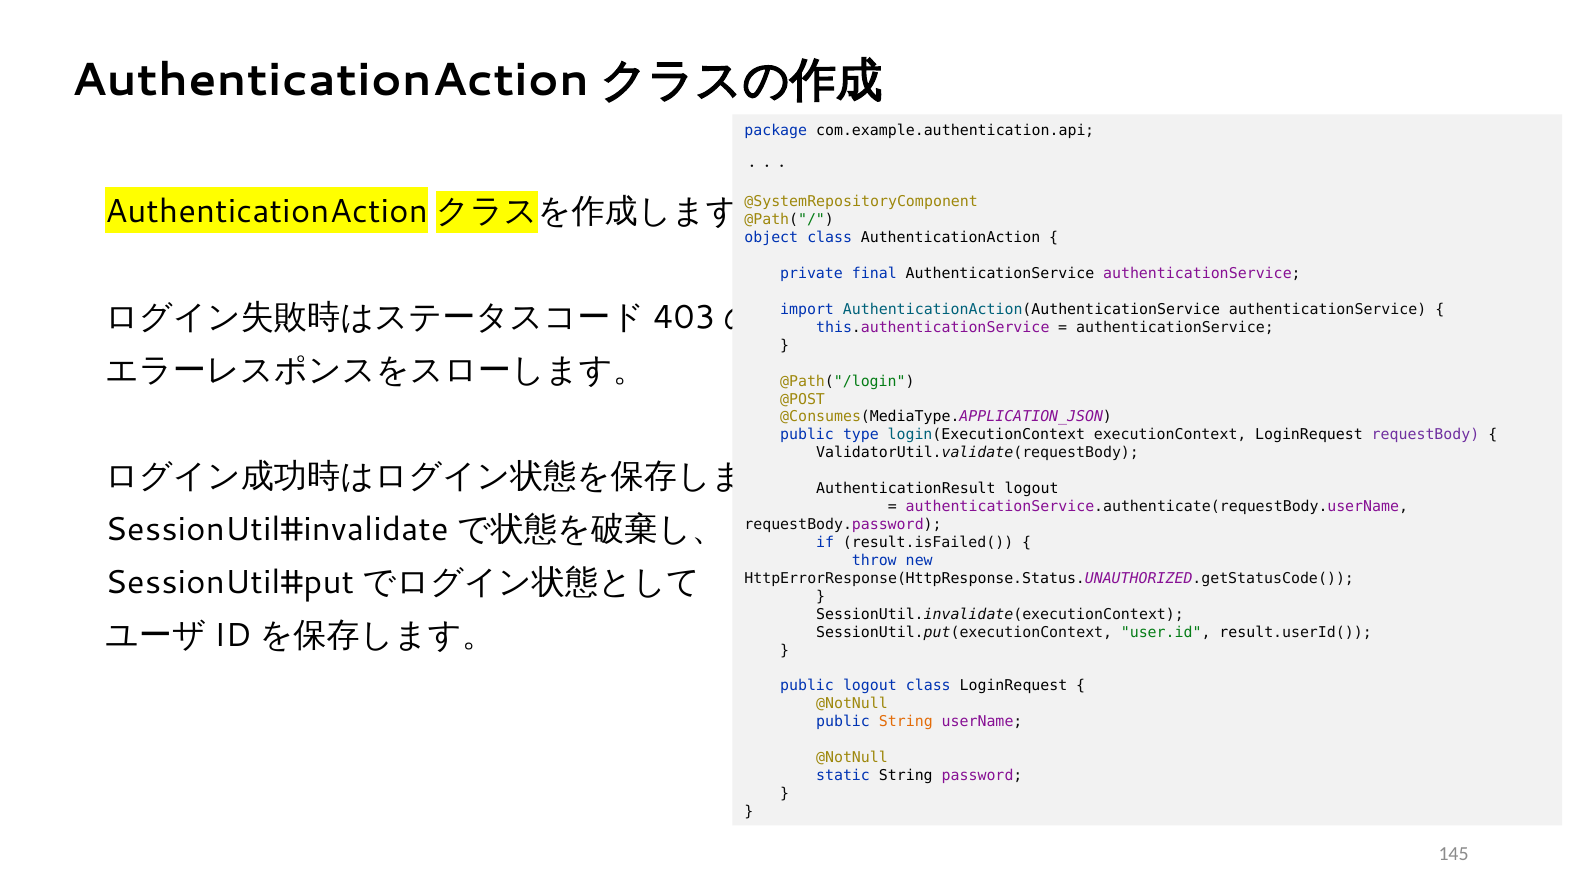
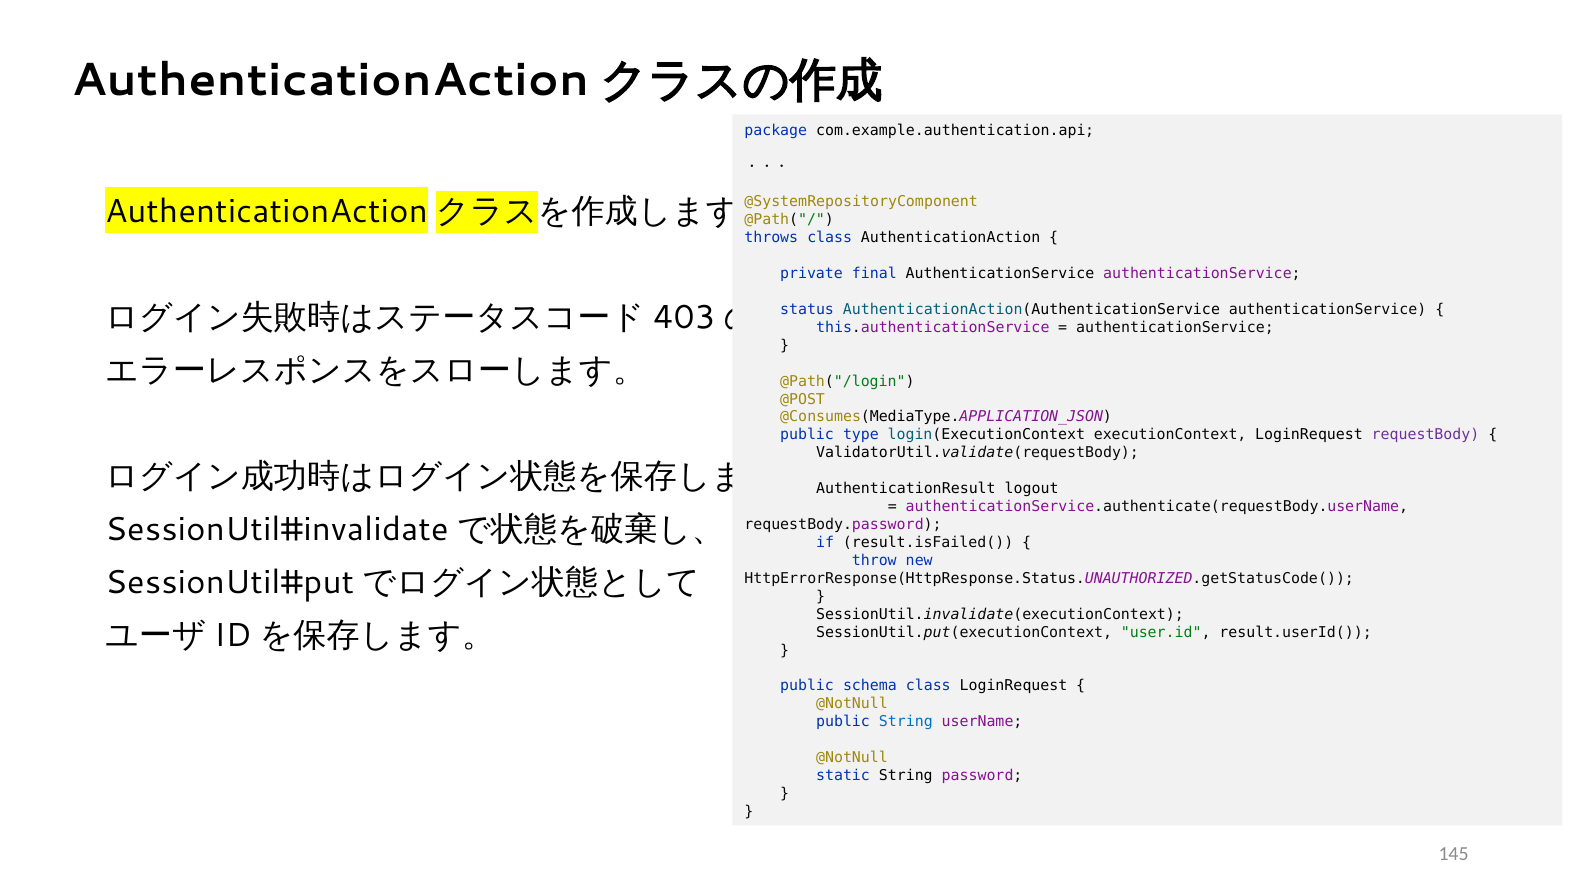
object: object -> throws
import: import -> status
public logout: logout -> schema
String at (906, 722) colour: orange -> blue
